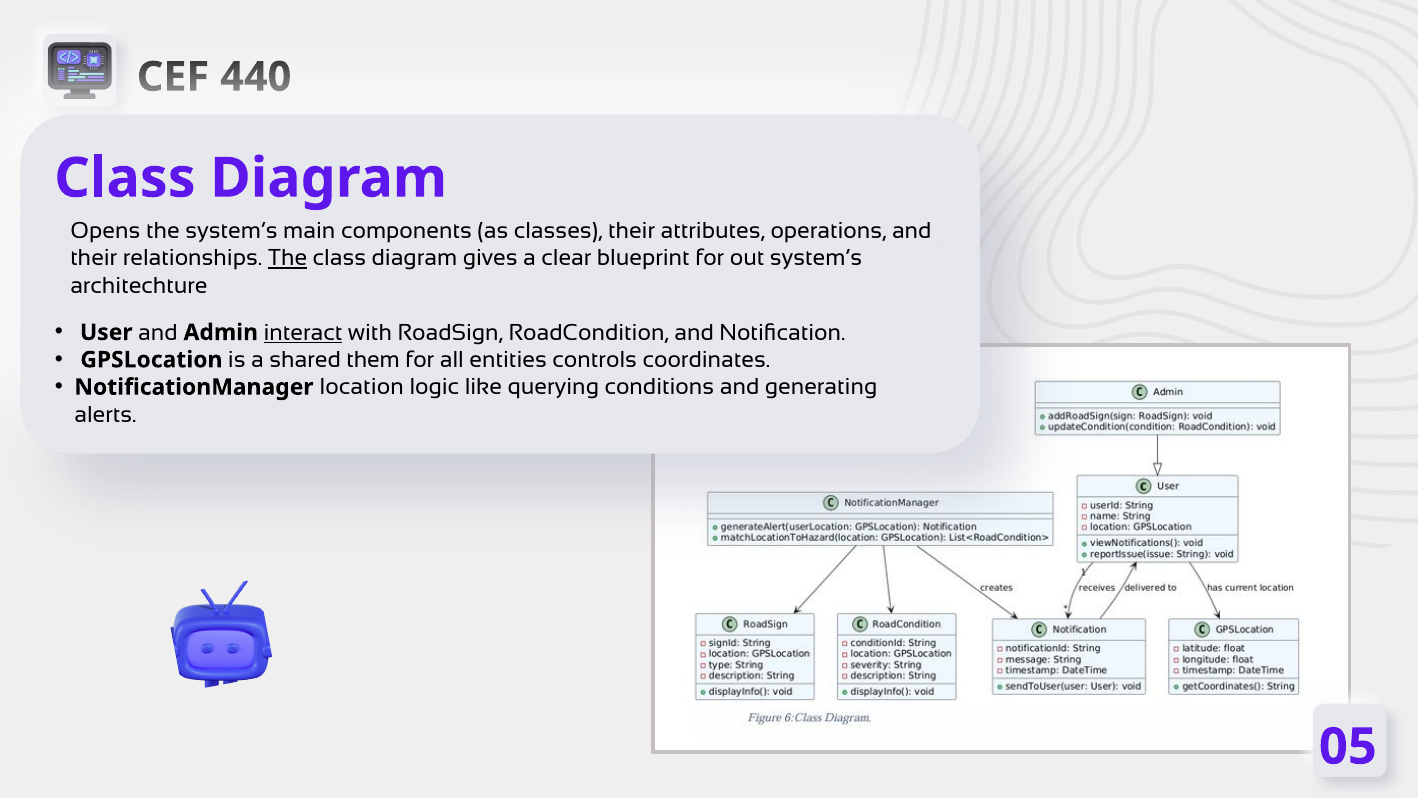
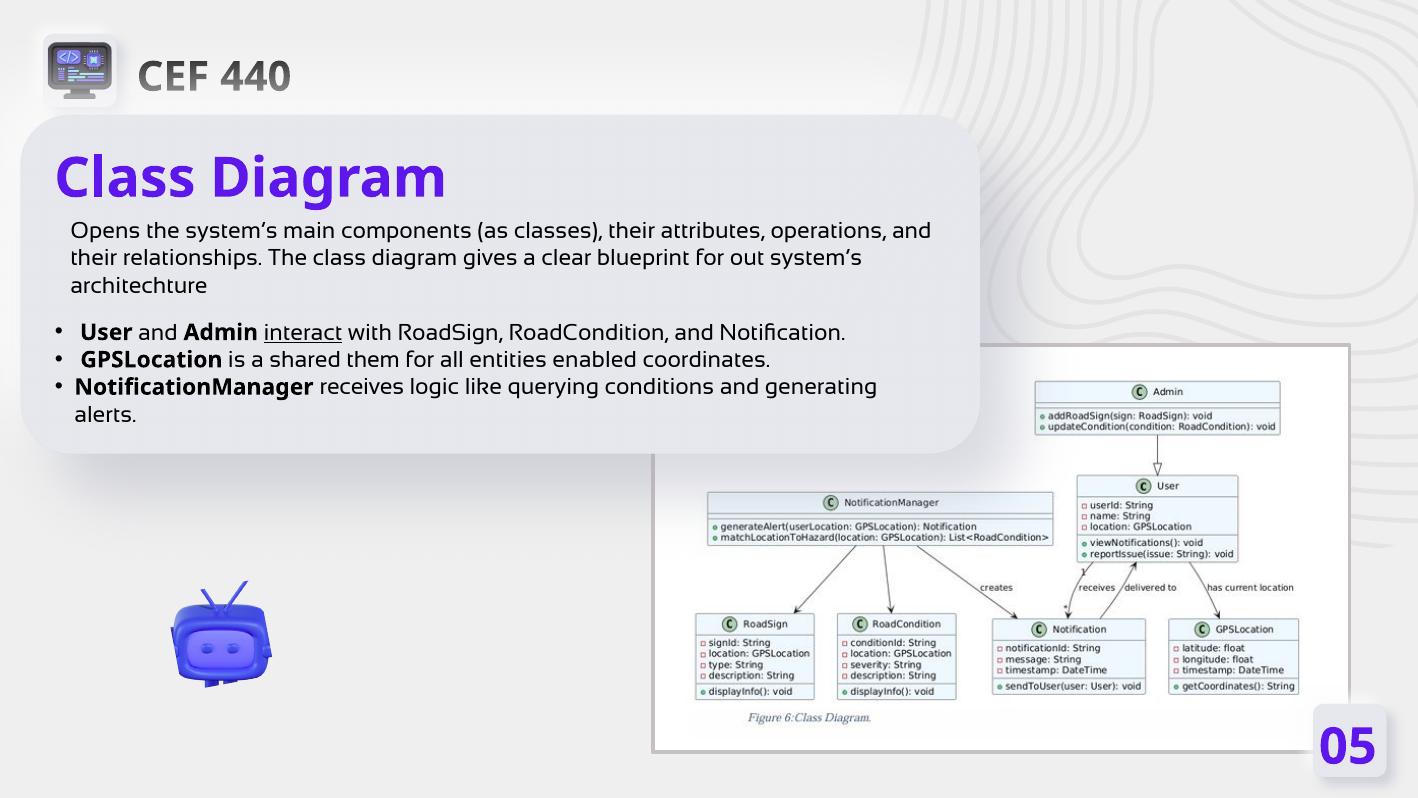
The at (287, 258) underline: present -> none
controls: controls -> enabled
location: location -> receives
